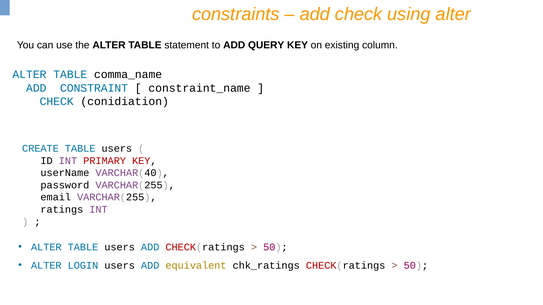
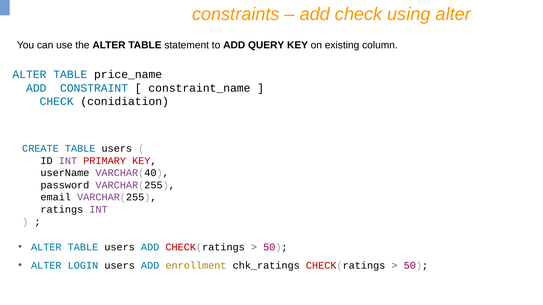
comma_name: comma_name -> price_name
equivalent: equivalent -> enrollment
